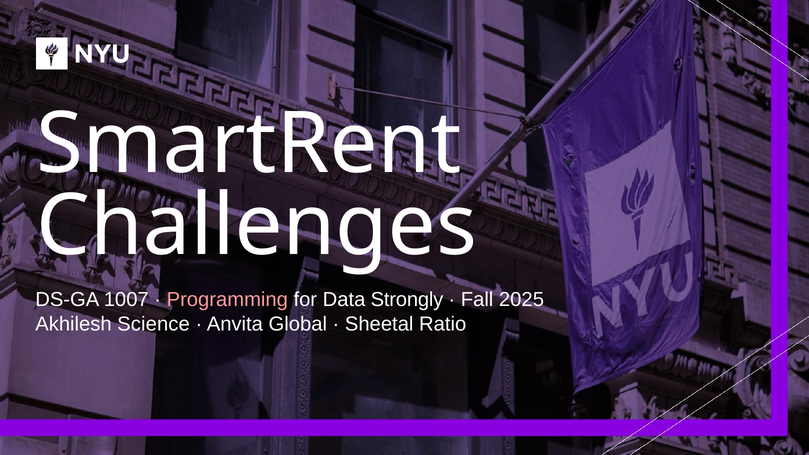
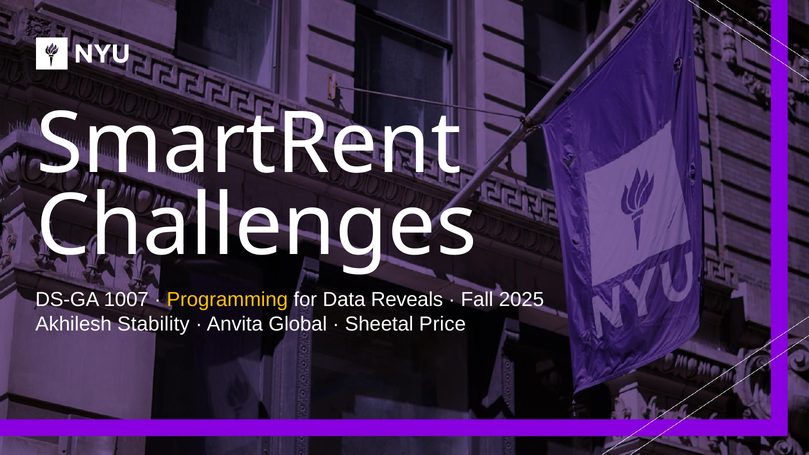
Programming colour: pink -> yellow
Strongly: Strongly -> Reveals
Science: Science -> Stability
Ratio: Ratio -> Price
